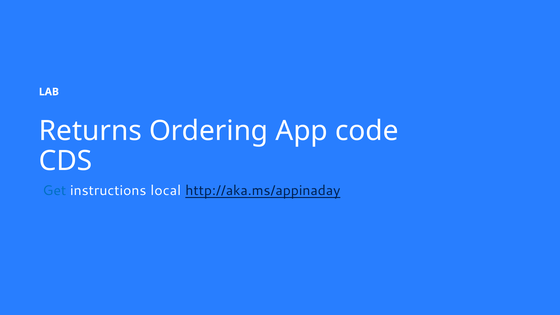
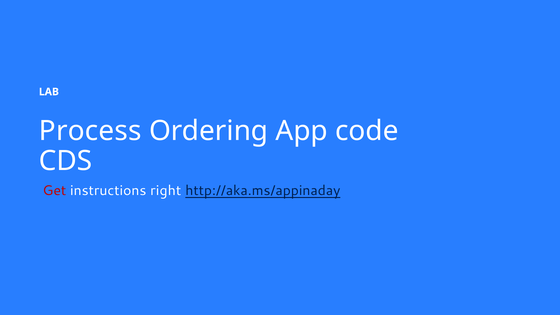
Returns: Returns -> Process
Get colour: blue -> red
local: local -> right
